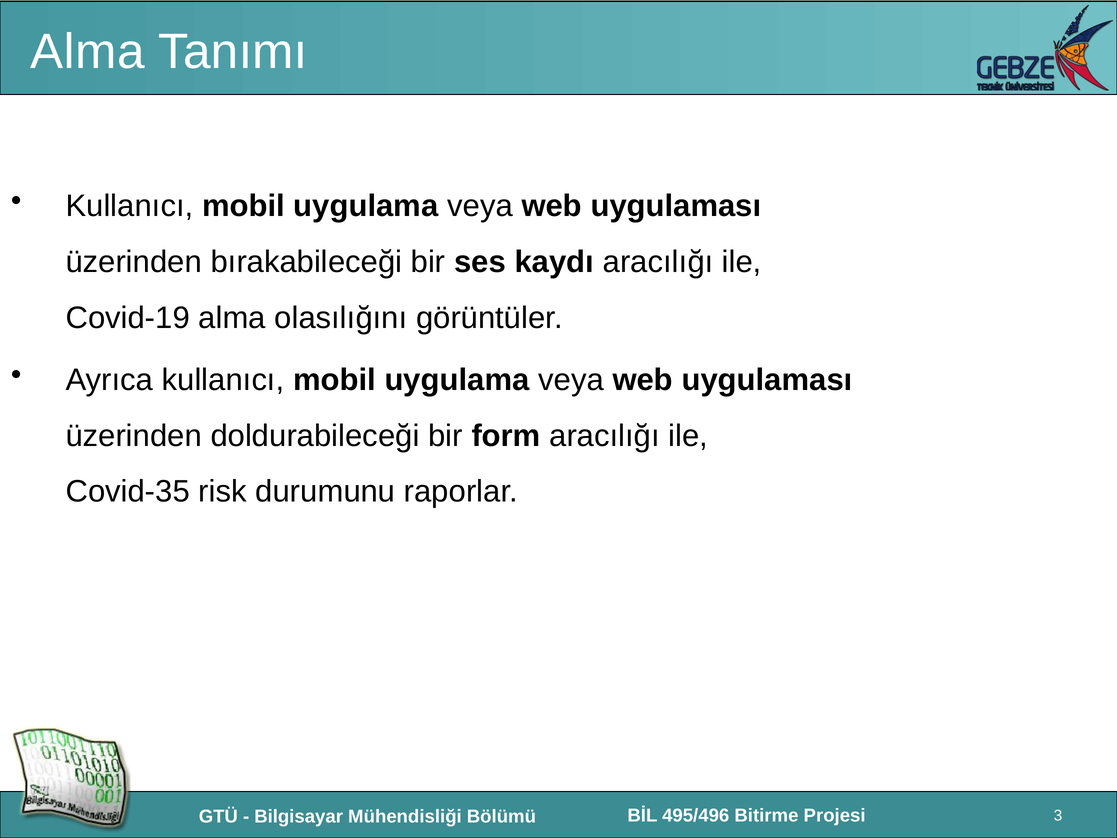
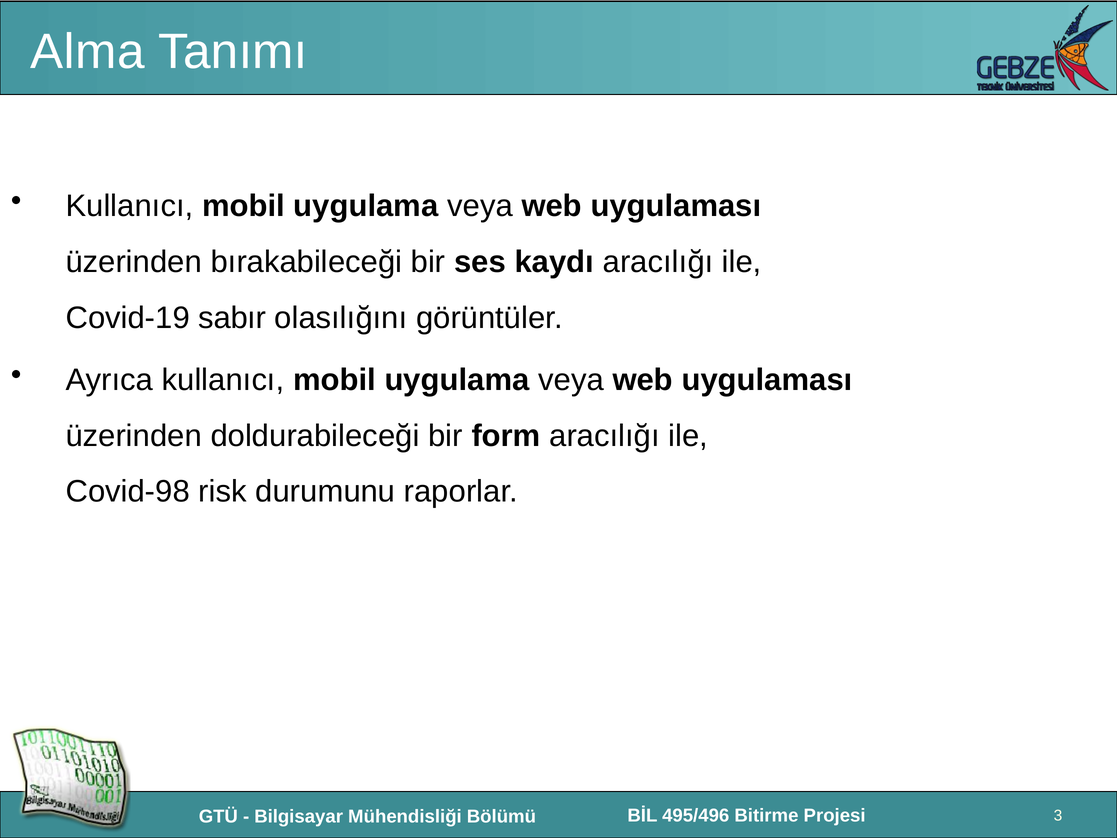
Covid-19 alma: alma -> sabır
Covid-35: Covid-35 -> Covid-98
